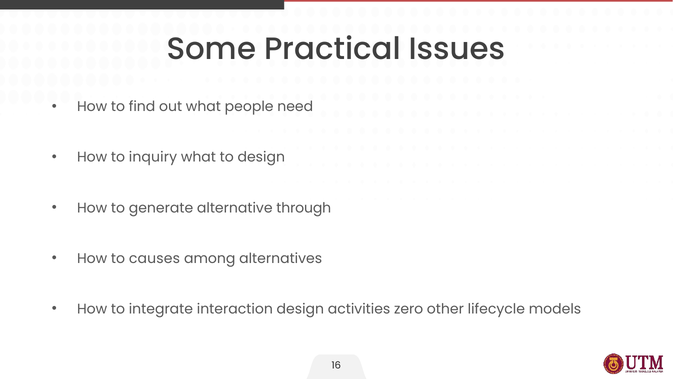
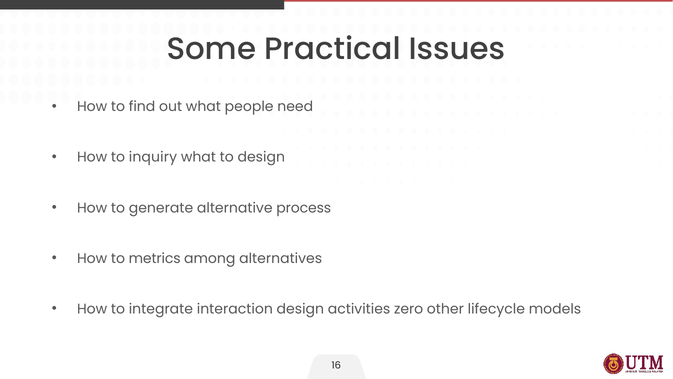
through: through -> process
causes: causes -> metrics
